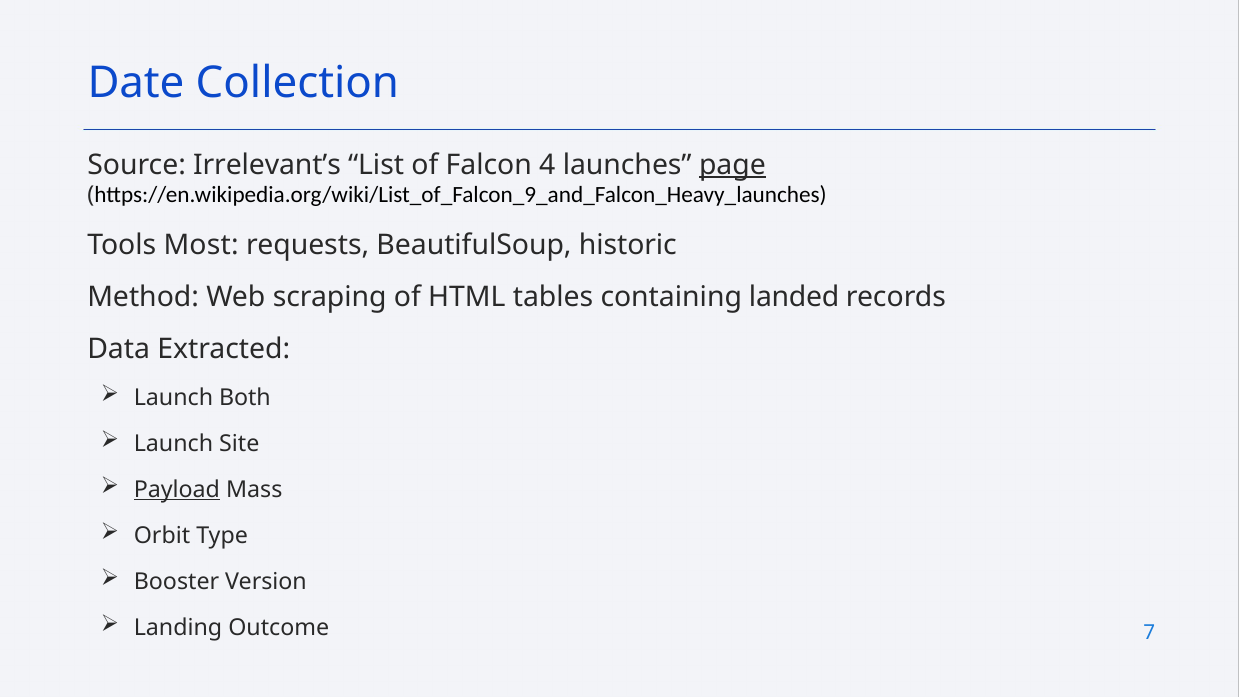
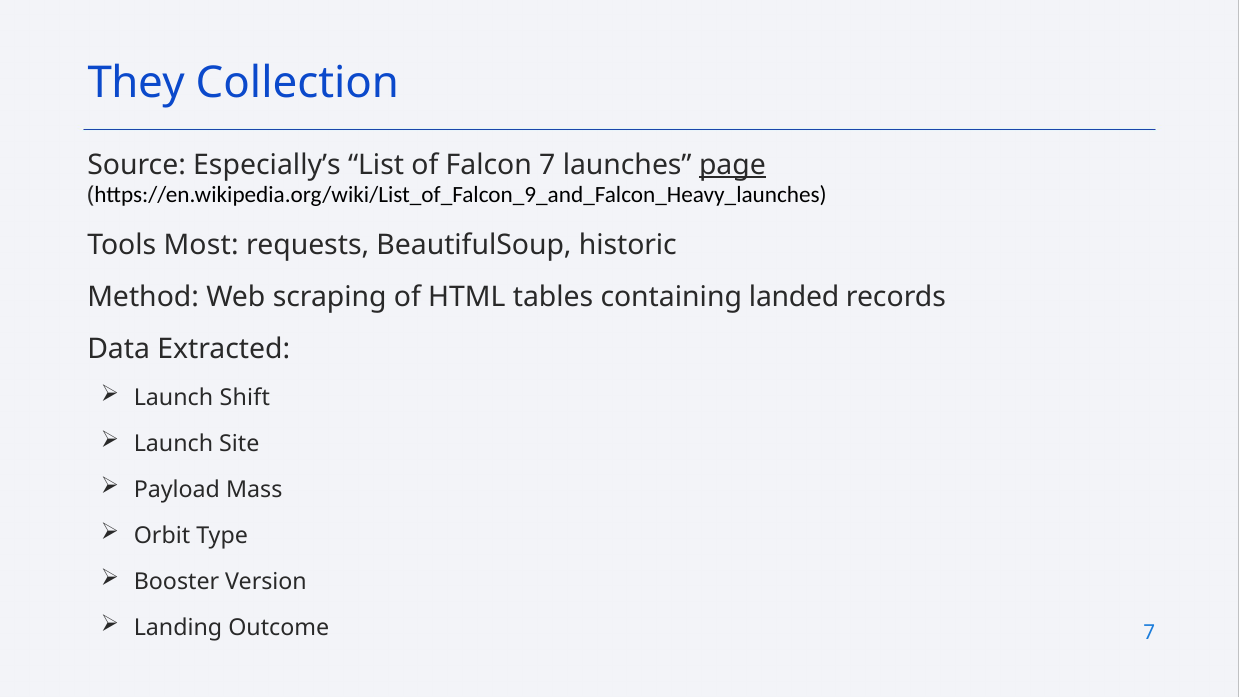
Date: Date -> They
Irrelevant’s: Irrelevant’s -> Especially’s
Falcon 4: 4 -> 7
Both: Both -> Shift
Payload underline: present -> none
